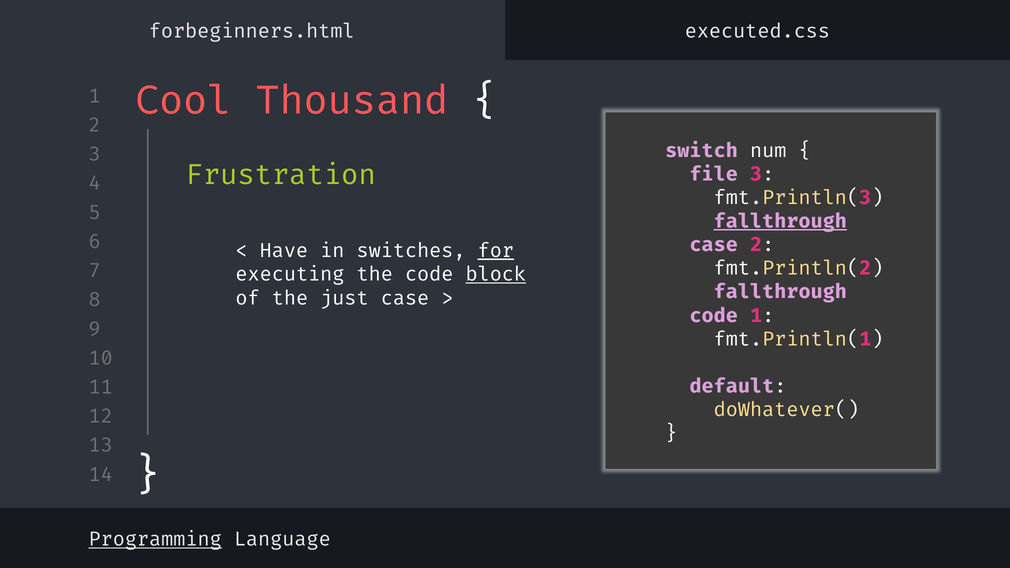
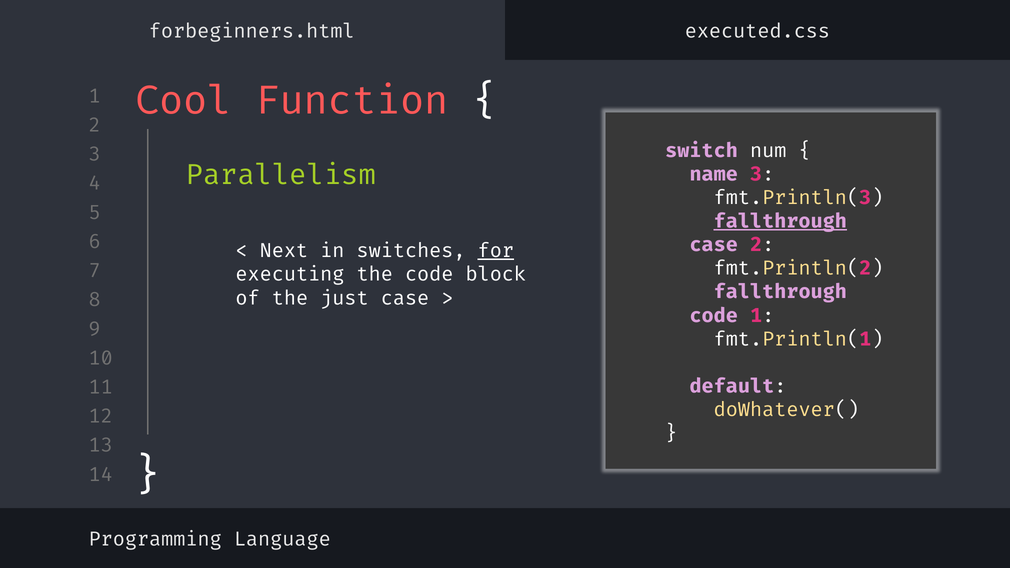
Thousand: Thousand -> Function
Frustration: Frustration -> Parallelism
file: file -> name
Have: Have -> Next
block underline: present -> none
Programming underline: present -> none
